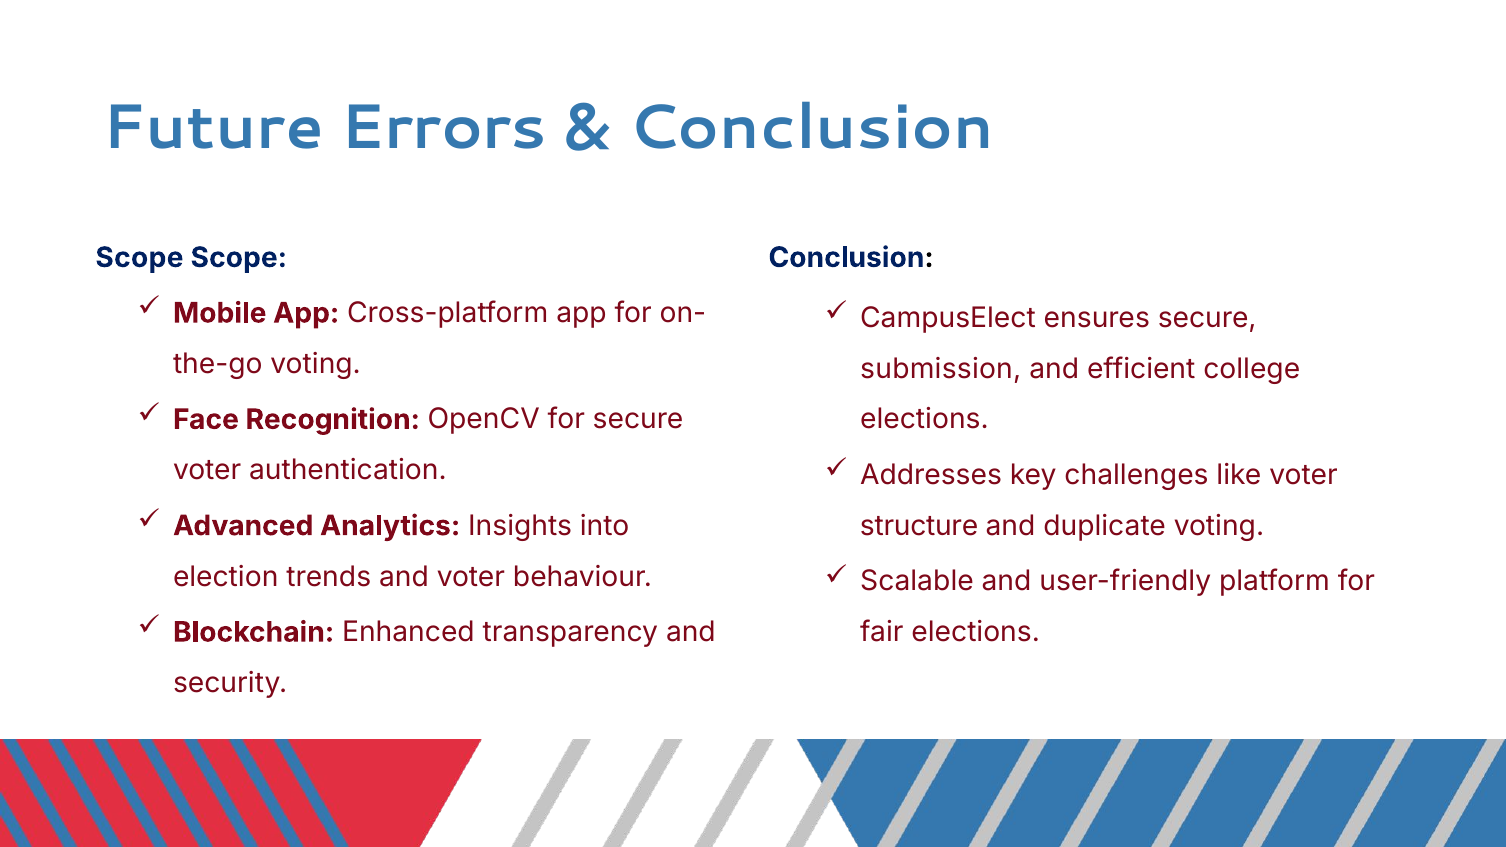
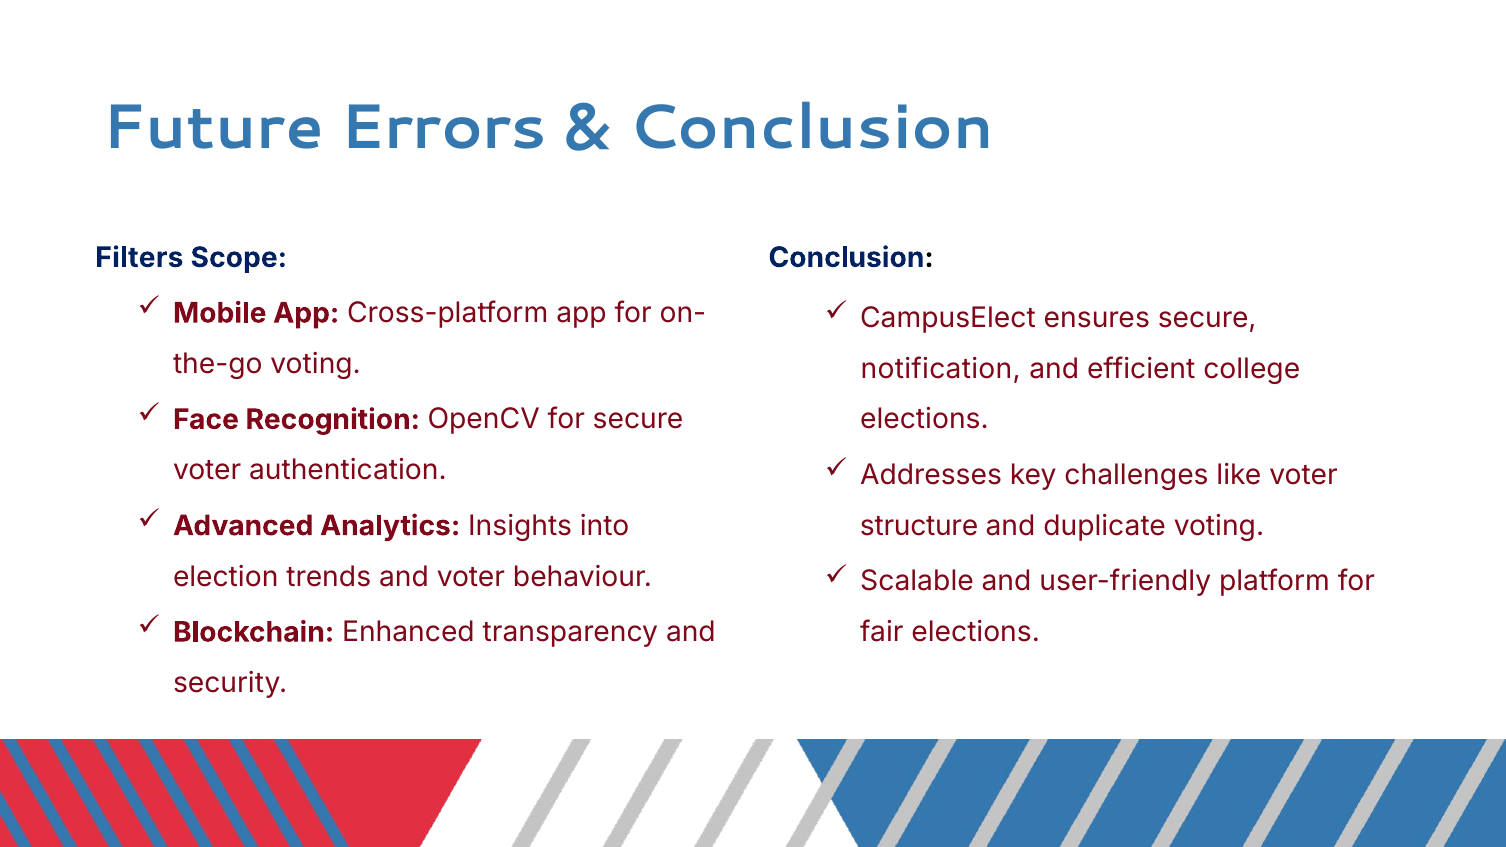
Scope at (139, 258): Scope -> Filters
submission: submission -> notification
